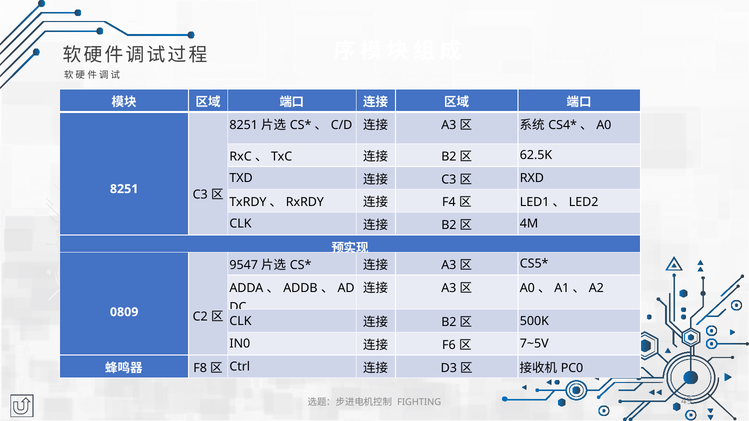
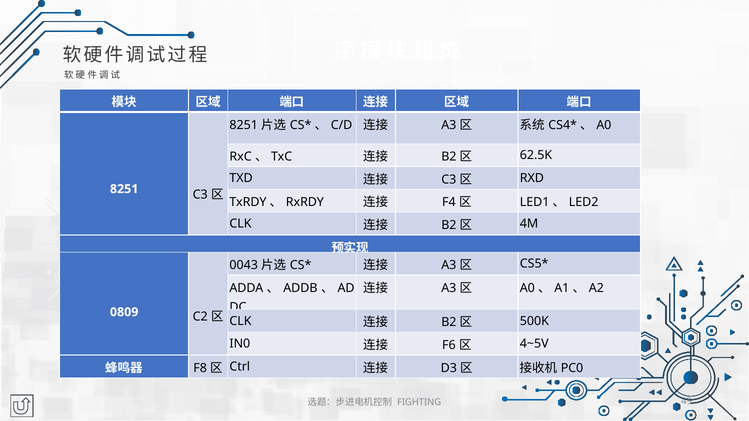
9547: 9547 -> 0043
7~5V: 7~5V -> 4~5V
